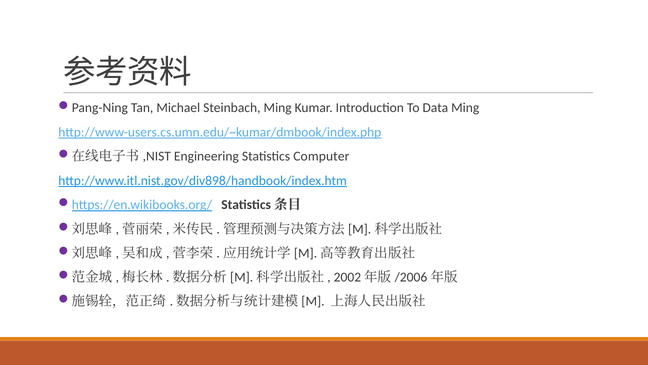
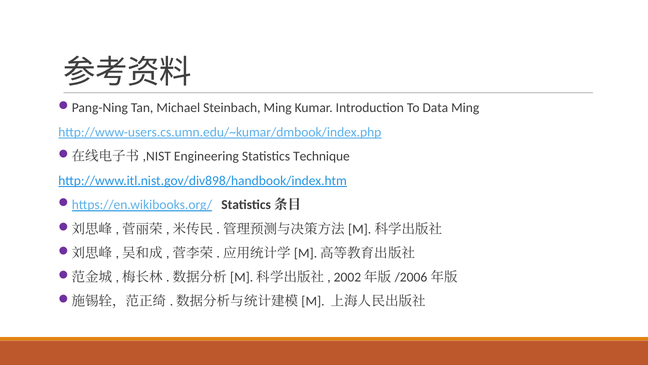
Computer: Computer -> Technique
